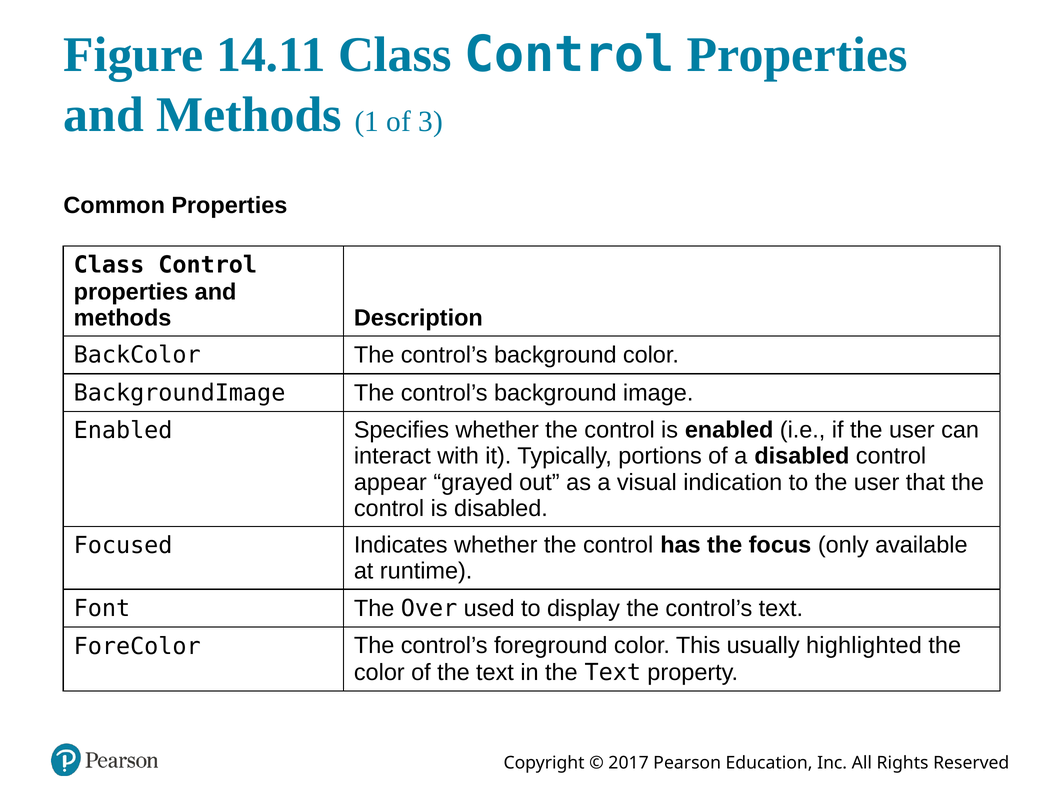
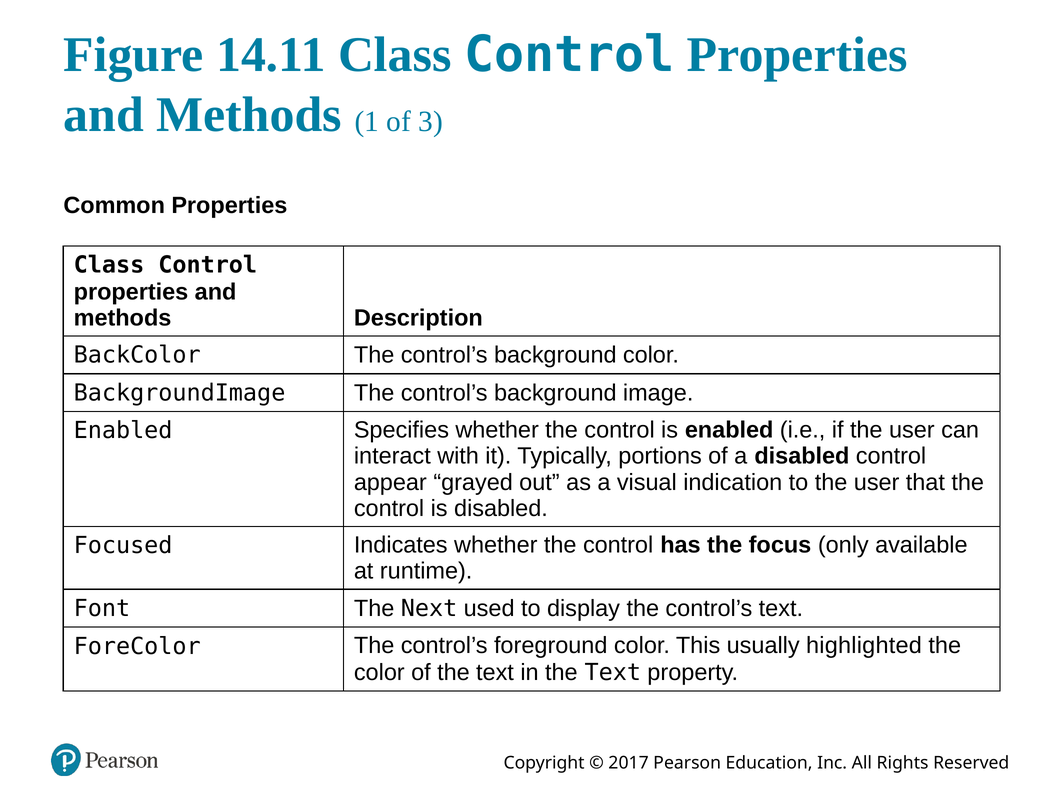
Over: Over -> Next
